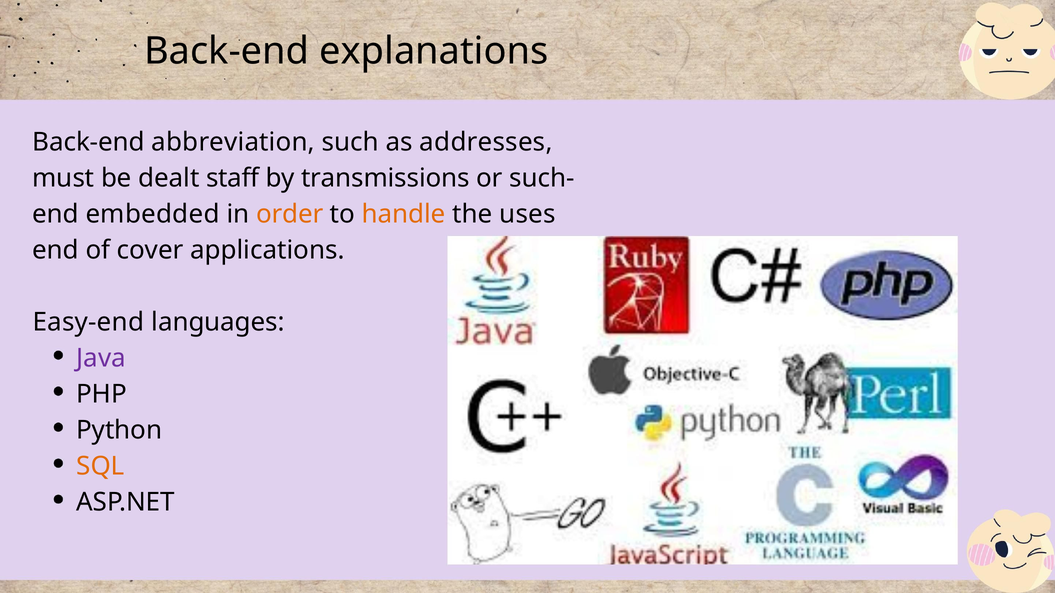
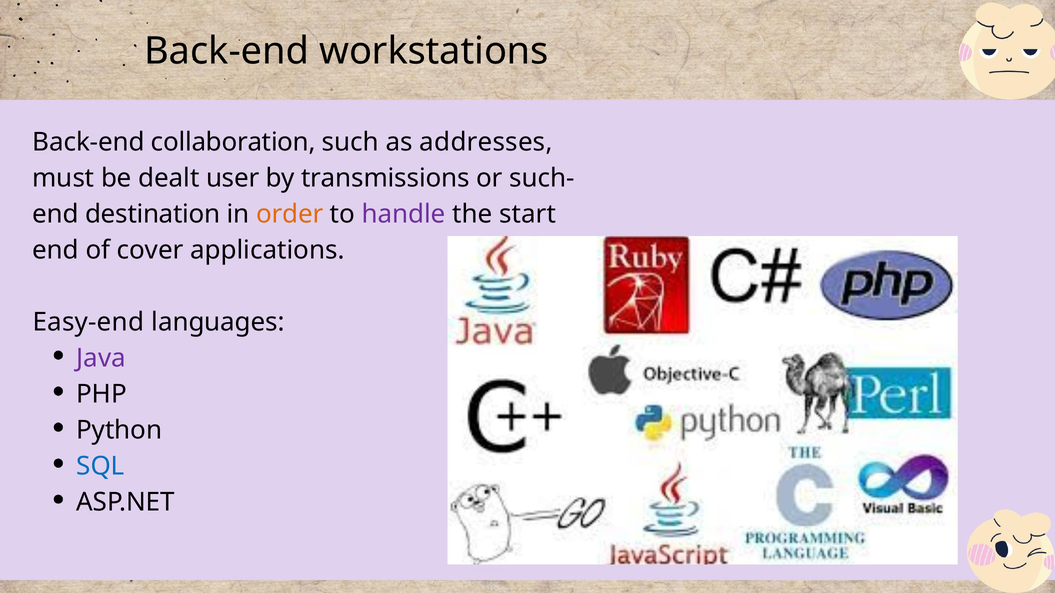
explanations: explanations -> workstations
abbreviation: abbreviation -> collaboration
staff: staff -> user
embedded: embedded -> destination
handle colour: orange -> purple
uses: uses -> start
SQL colour: orange -> blue
